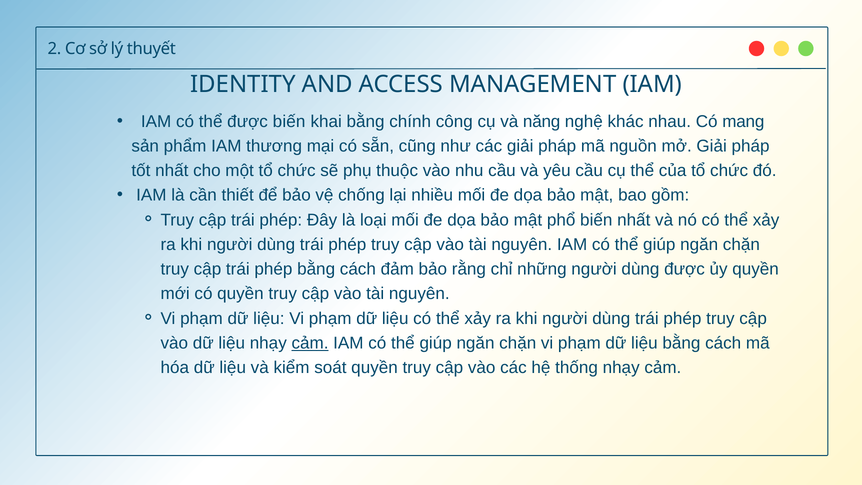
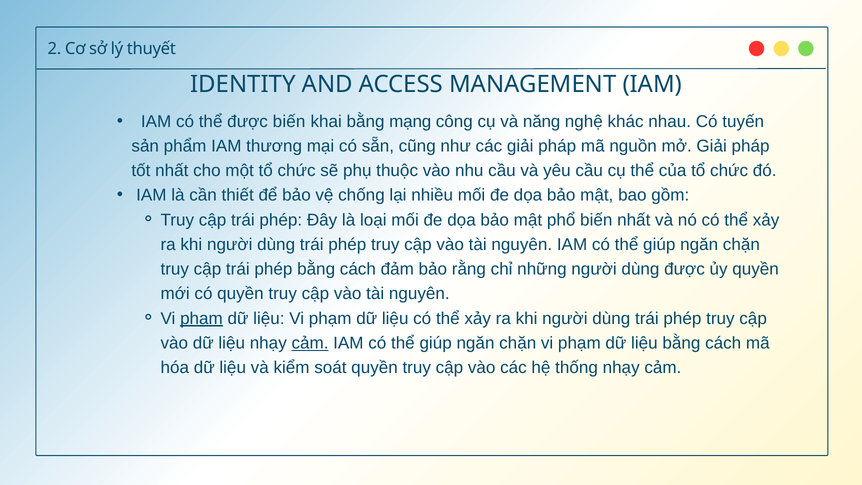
chính: chính -> mạng
mang: mang -> tuyến
phạm at (201, 318) underline: none -> present
